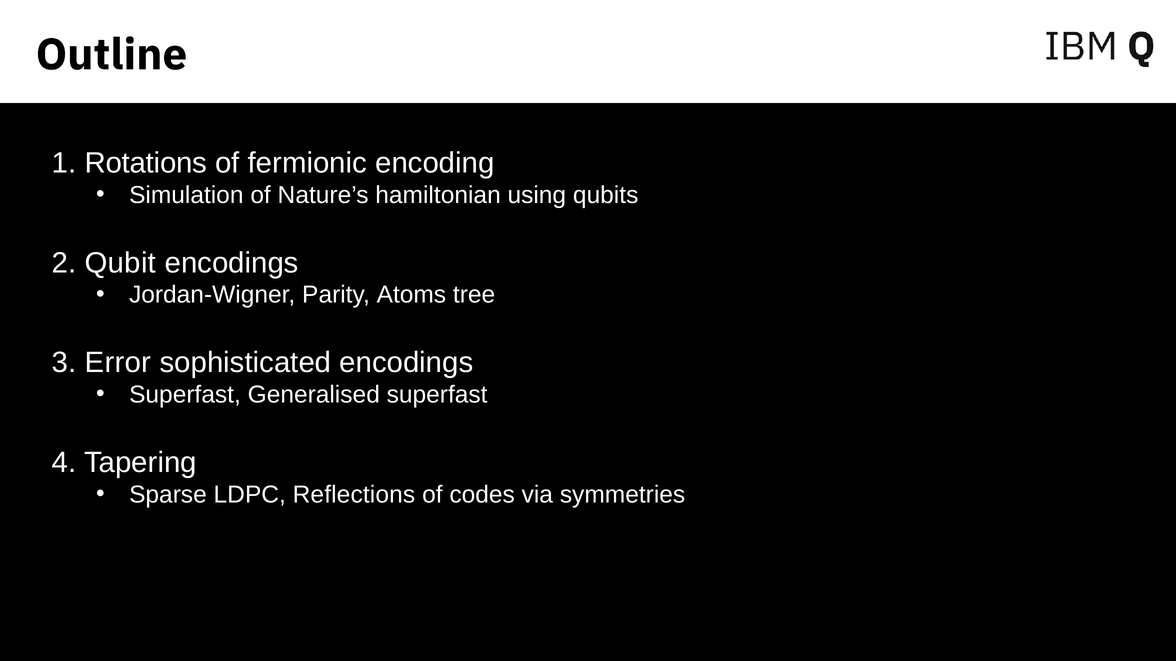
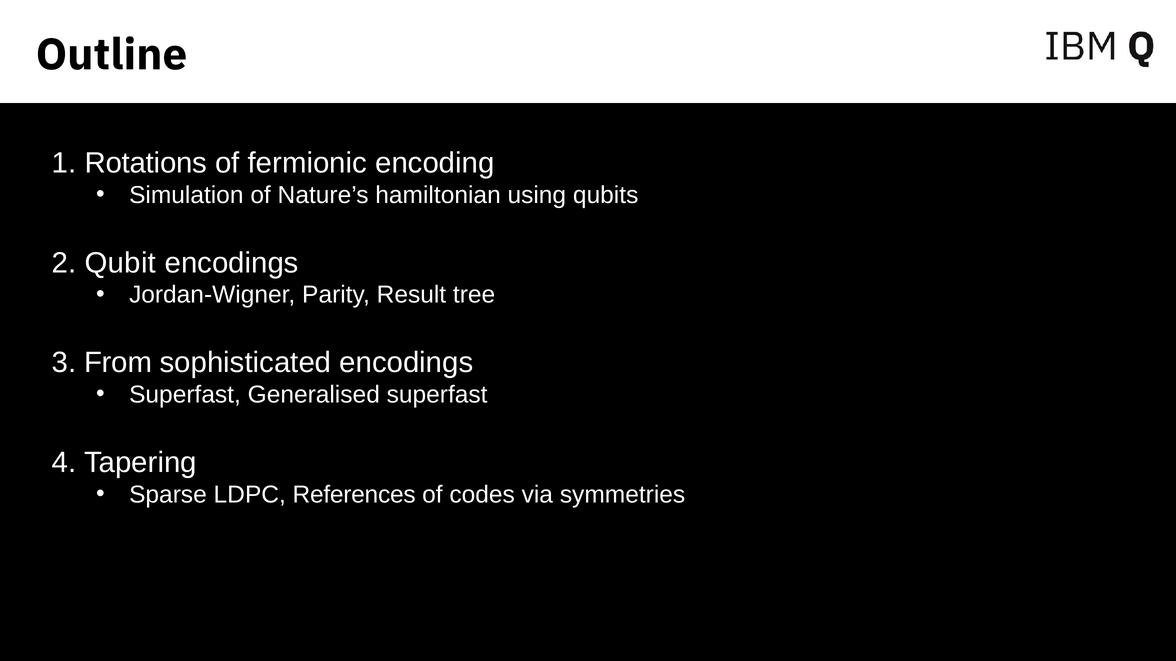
Atoms: Atoms -> Result
Error: Error -> From
Reflections: Reflections -> References
